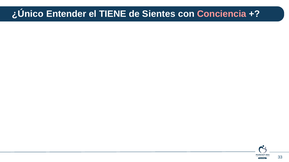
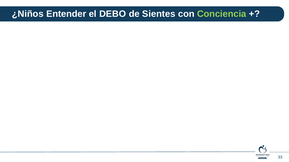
¿Único: ¿Único -> ¿Niños
TIENE: TIENE -> DEBO
Conciencia colour: pink -> light green
